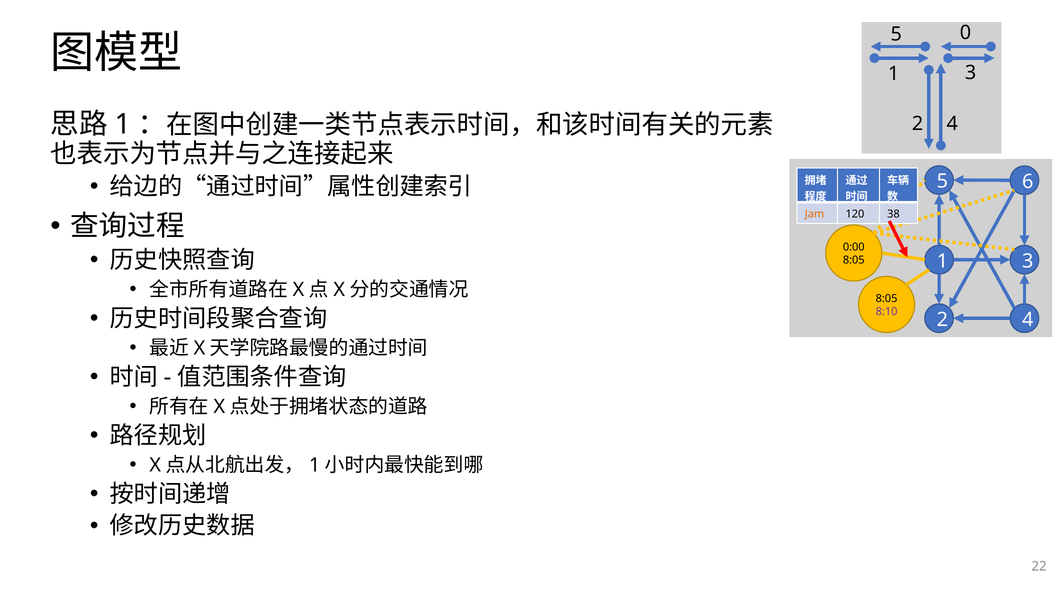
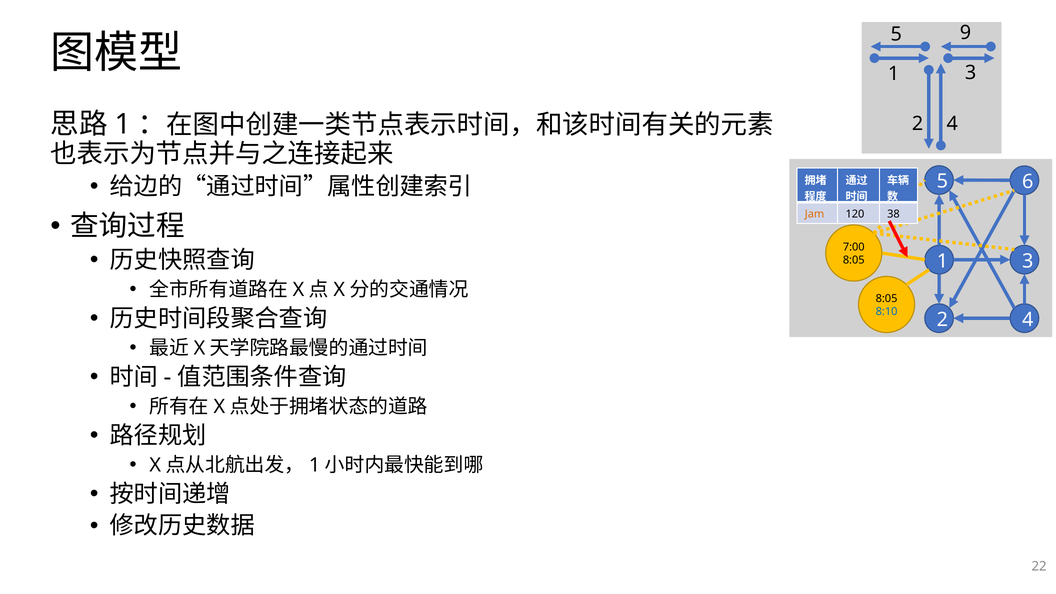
0: 0 -> 9
0:00: 0:00 -> 7:00
8:10 colour: purple -> blue
